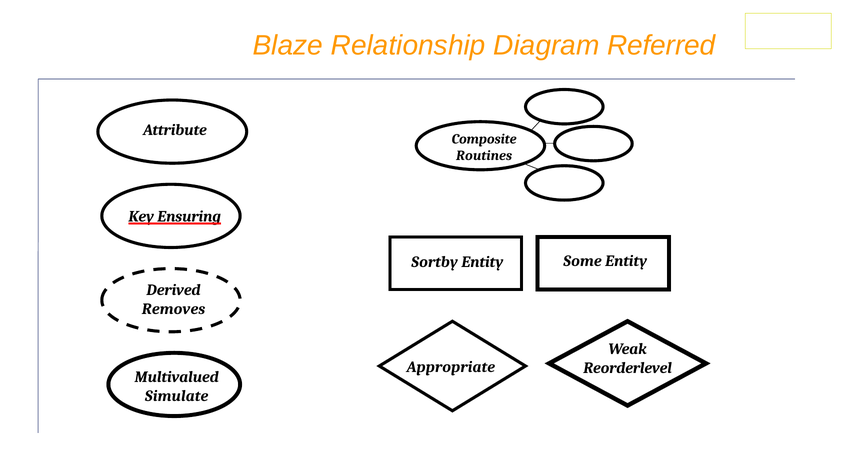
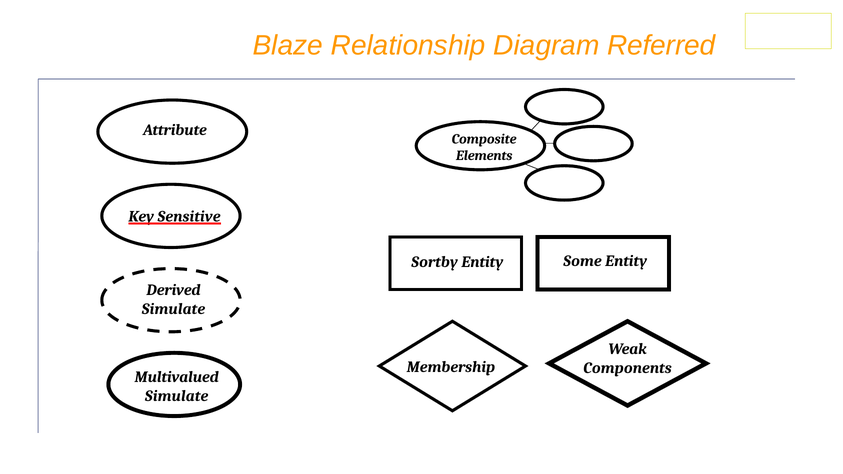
Routines: Routines -> Elements
Ensuring: Ensuring -> Sensitive
Removes at (173, 309): Removes -> Simulate
Appropriate: Appropriate -> Membership
Reorderlevel: Reorderlevel -> Components
